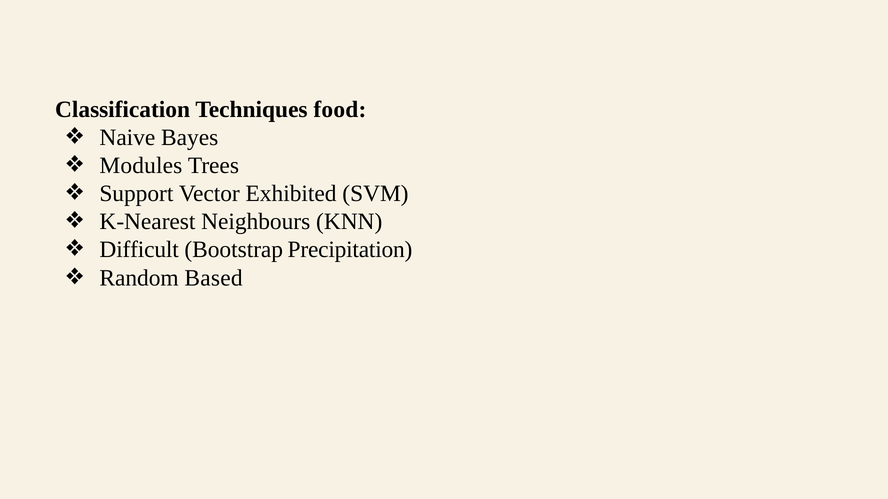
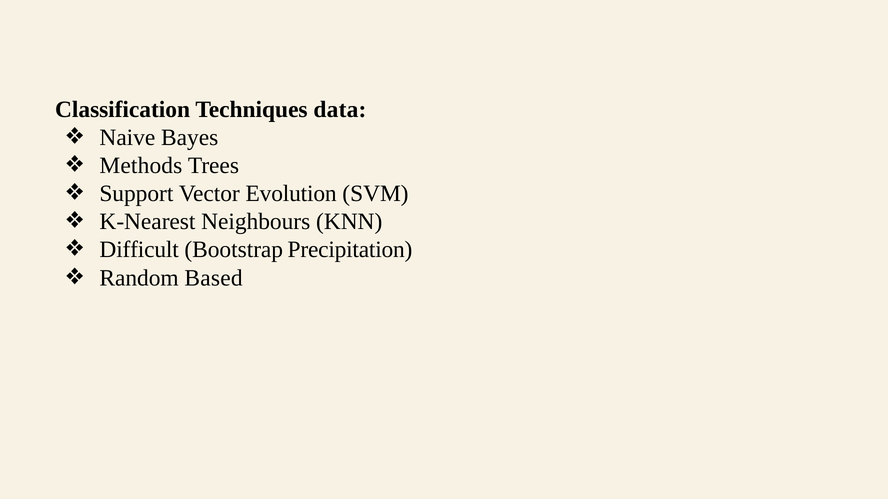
food: food -> data
Modules: Modules -> Methods
Exhibited: Exhibited -> Evolution
